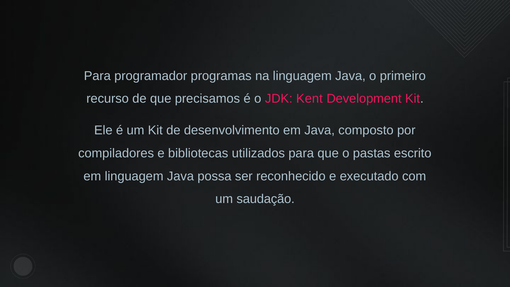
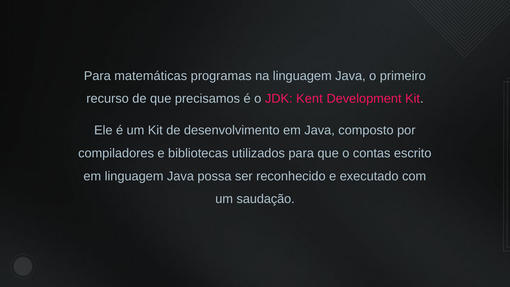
programador: programador -> matemáticas
pastas: pastas -> contas
